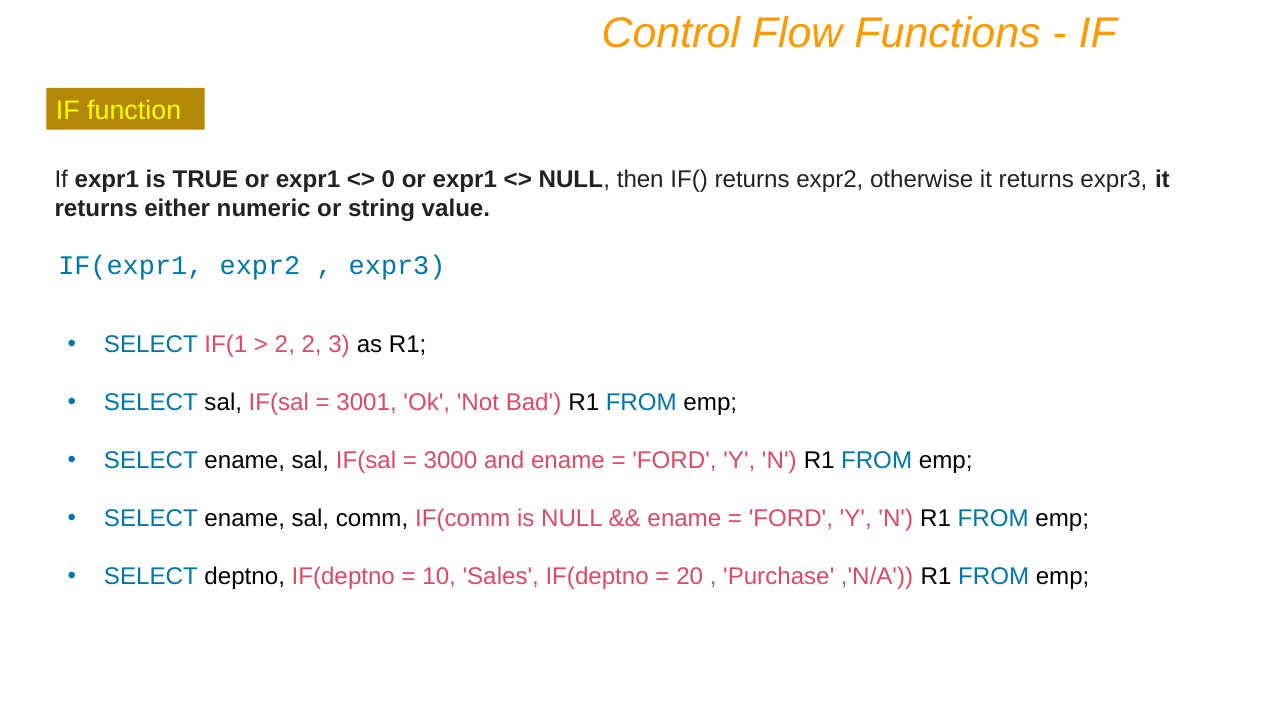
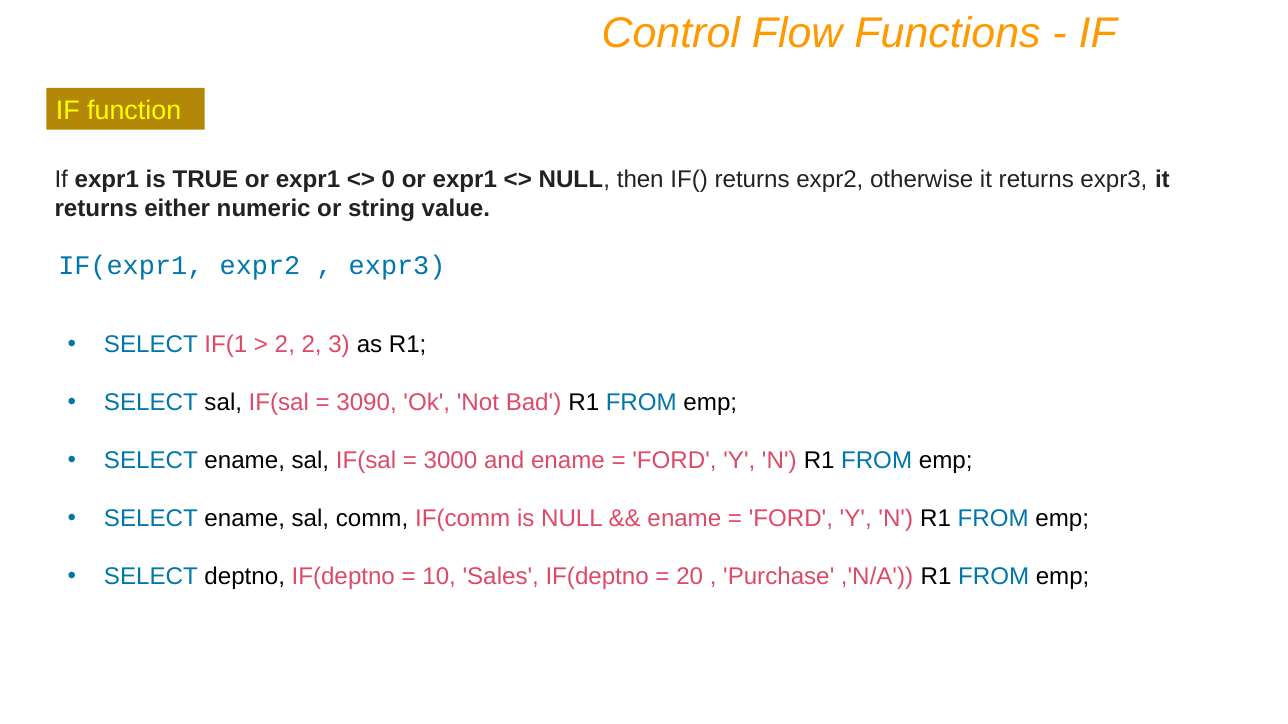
3001: 3001 -> 3090
